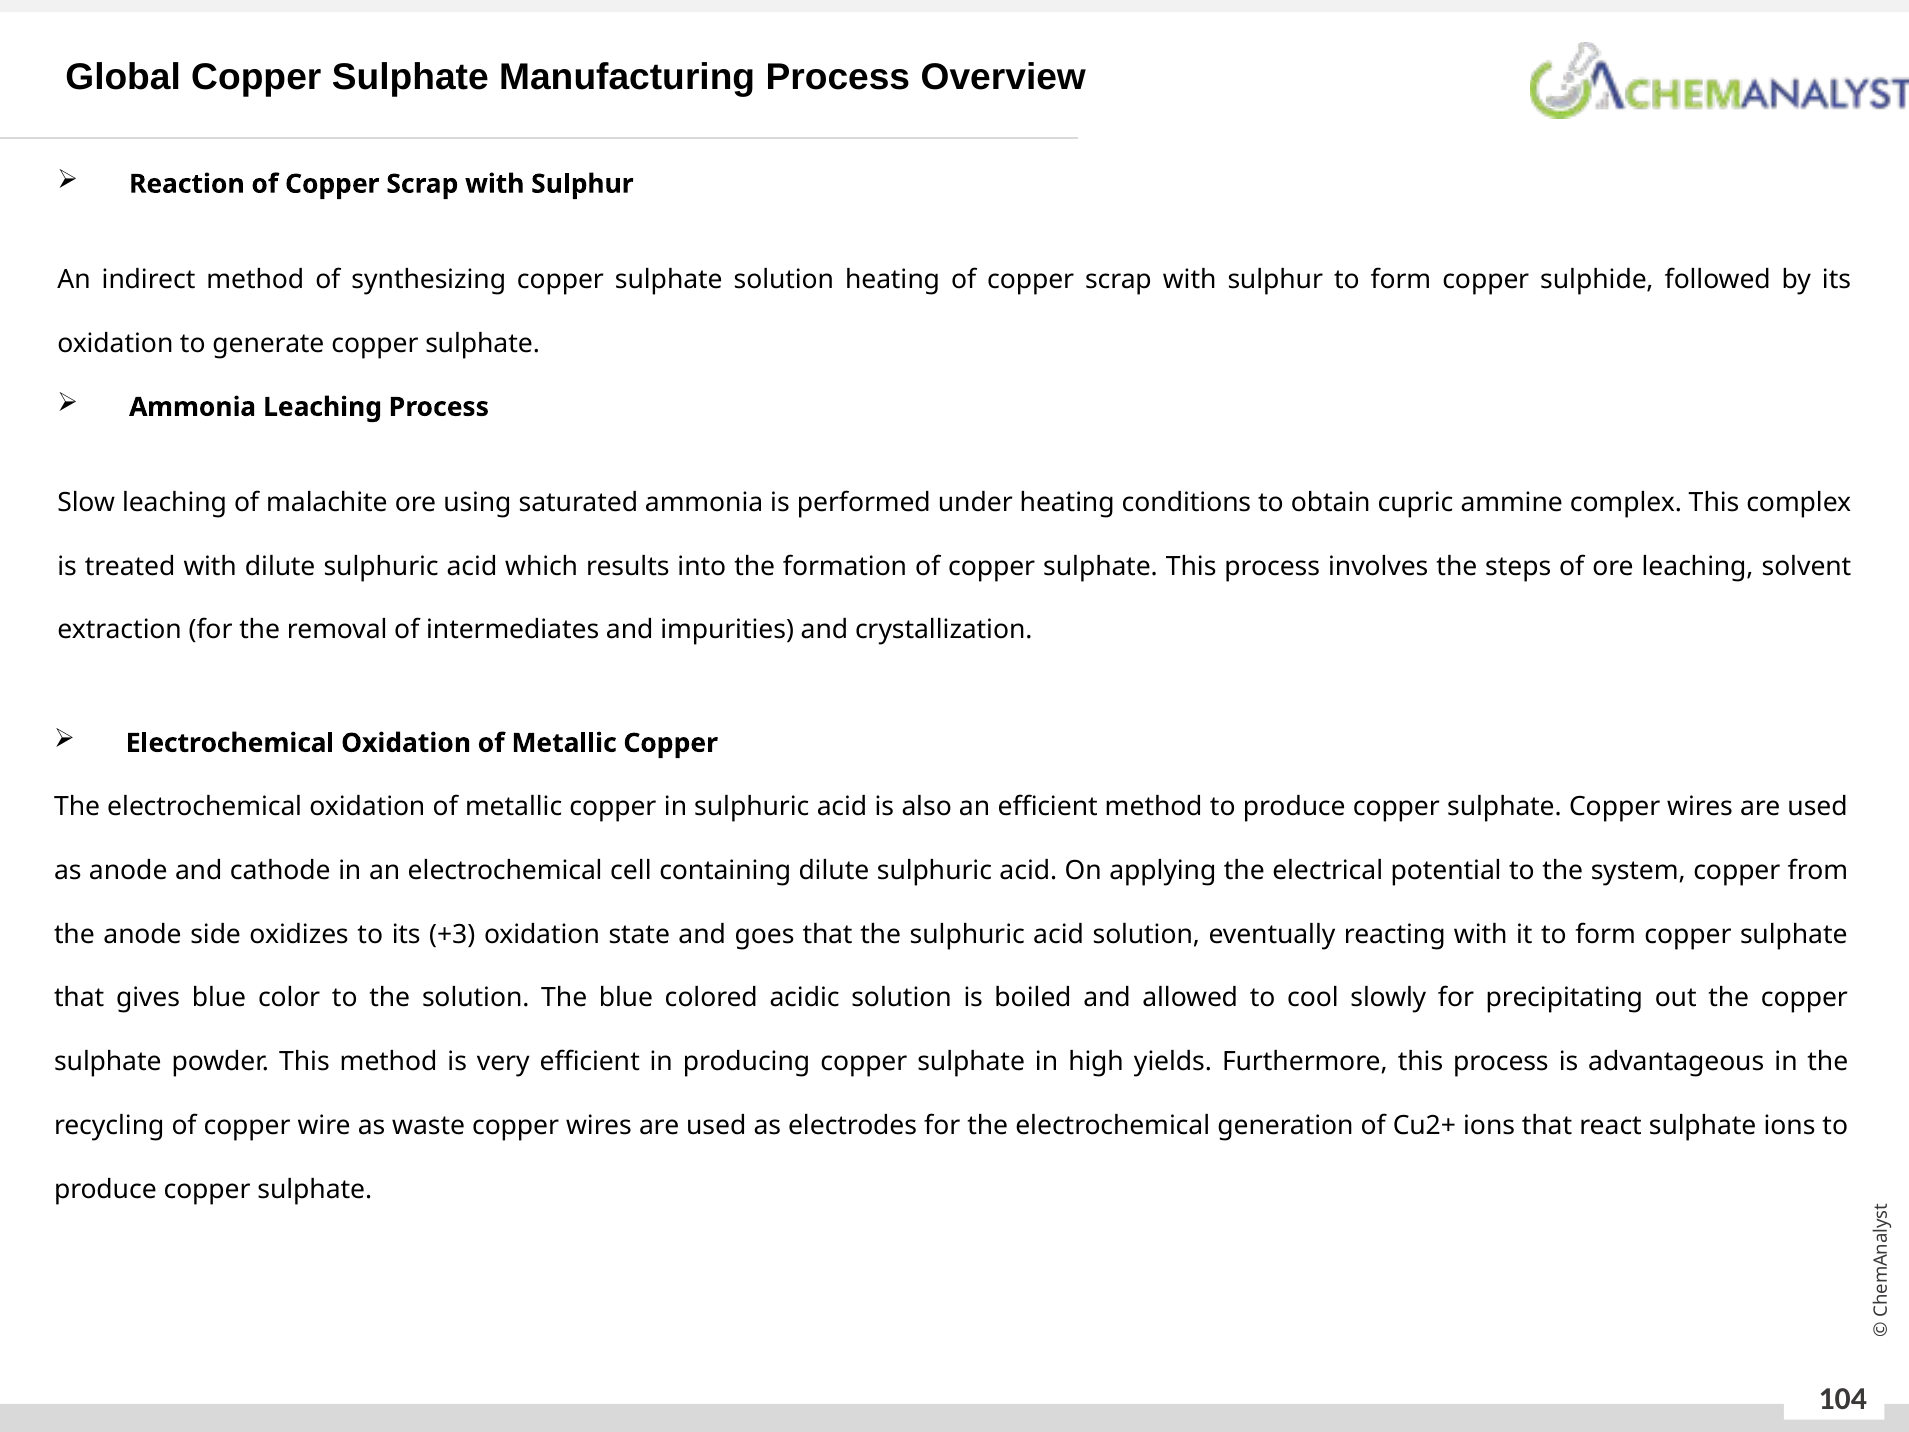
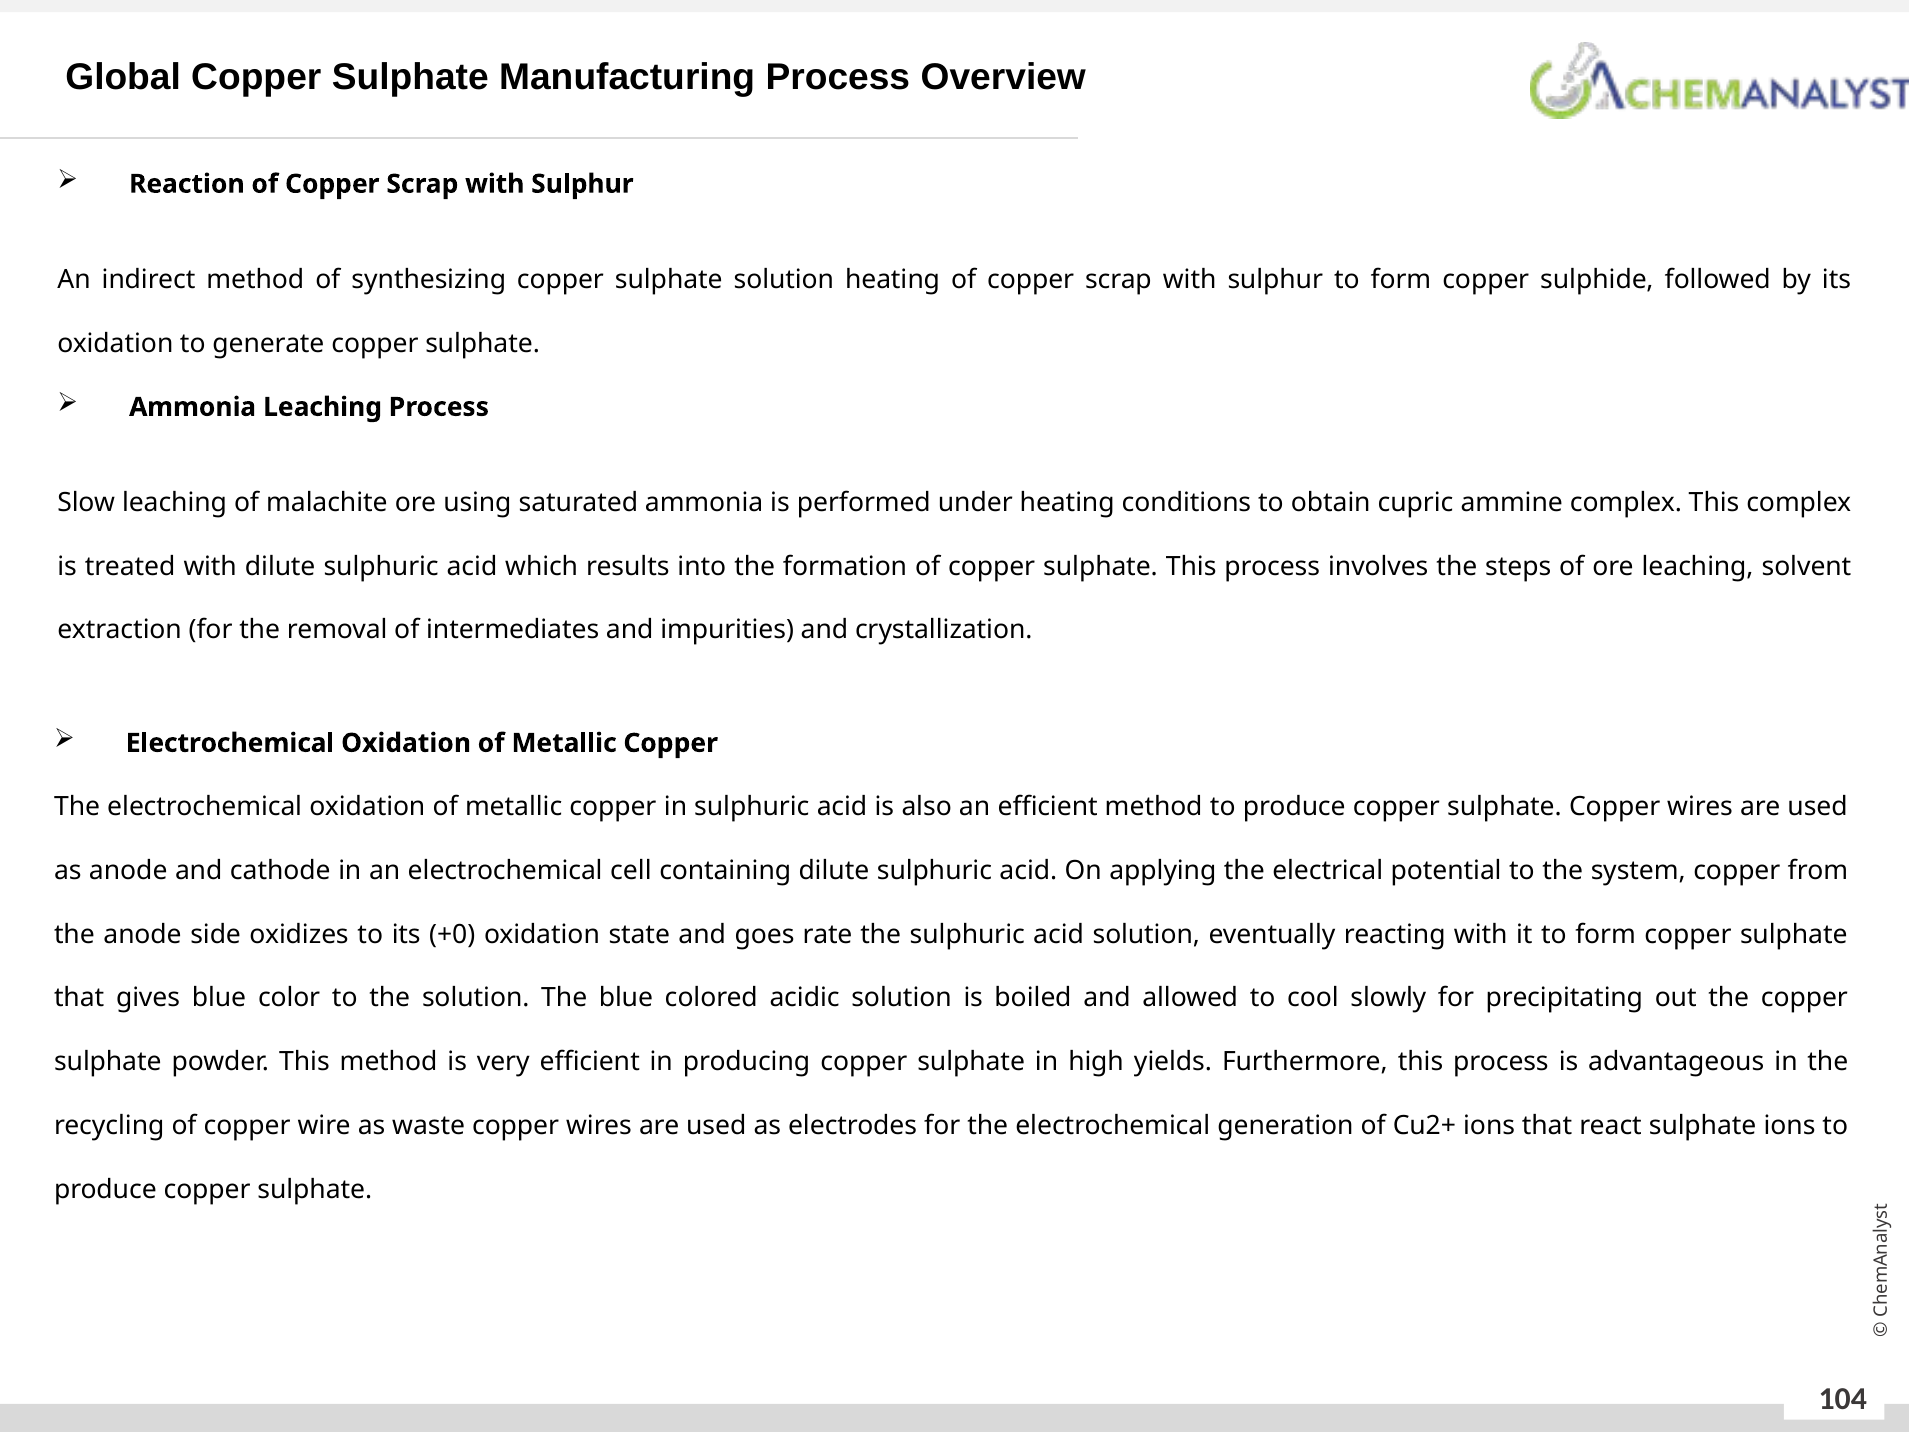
+3: +3 -> +0
goes that: that -> rate
